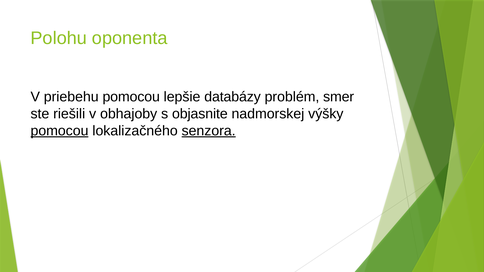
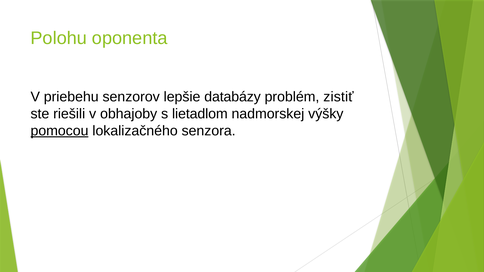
priebehu pomocou: pomocou -> senzorov
smer: smer -> zistiť
objasnite: objasnite -> lietadlom
senzora underline: present -> none
